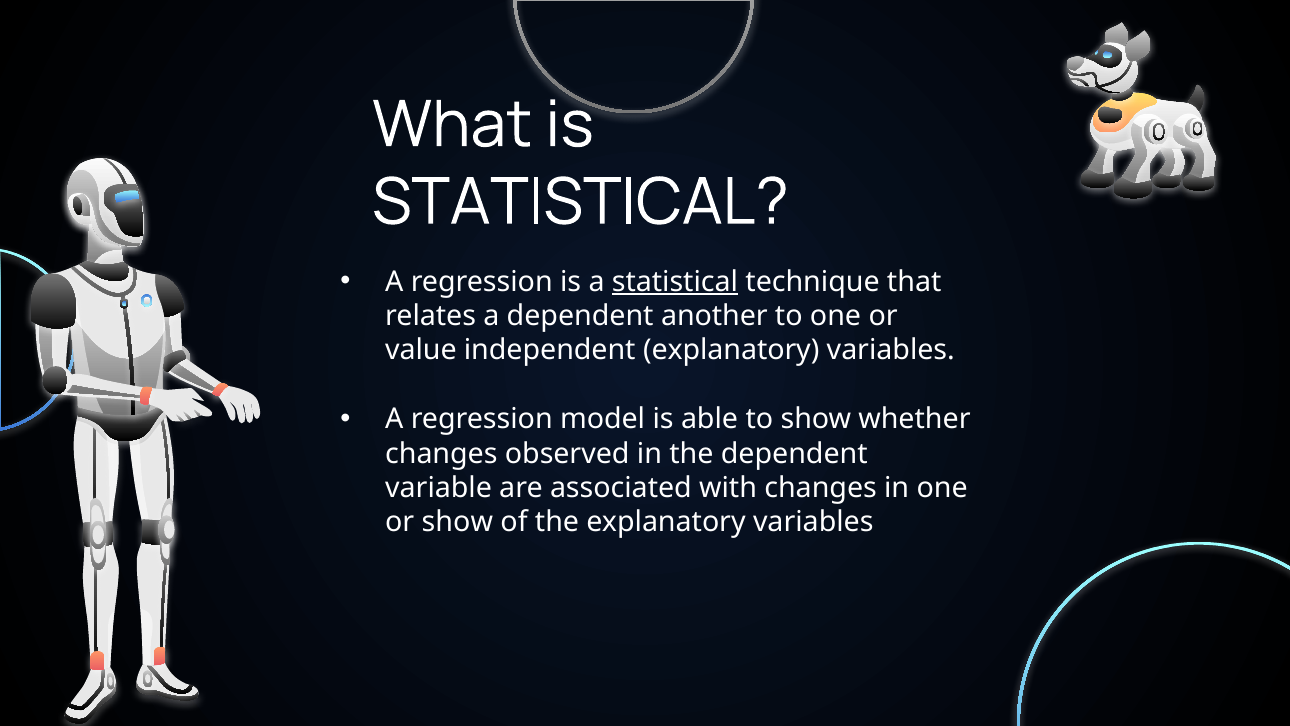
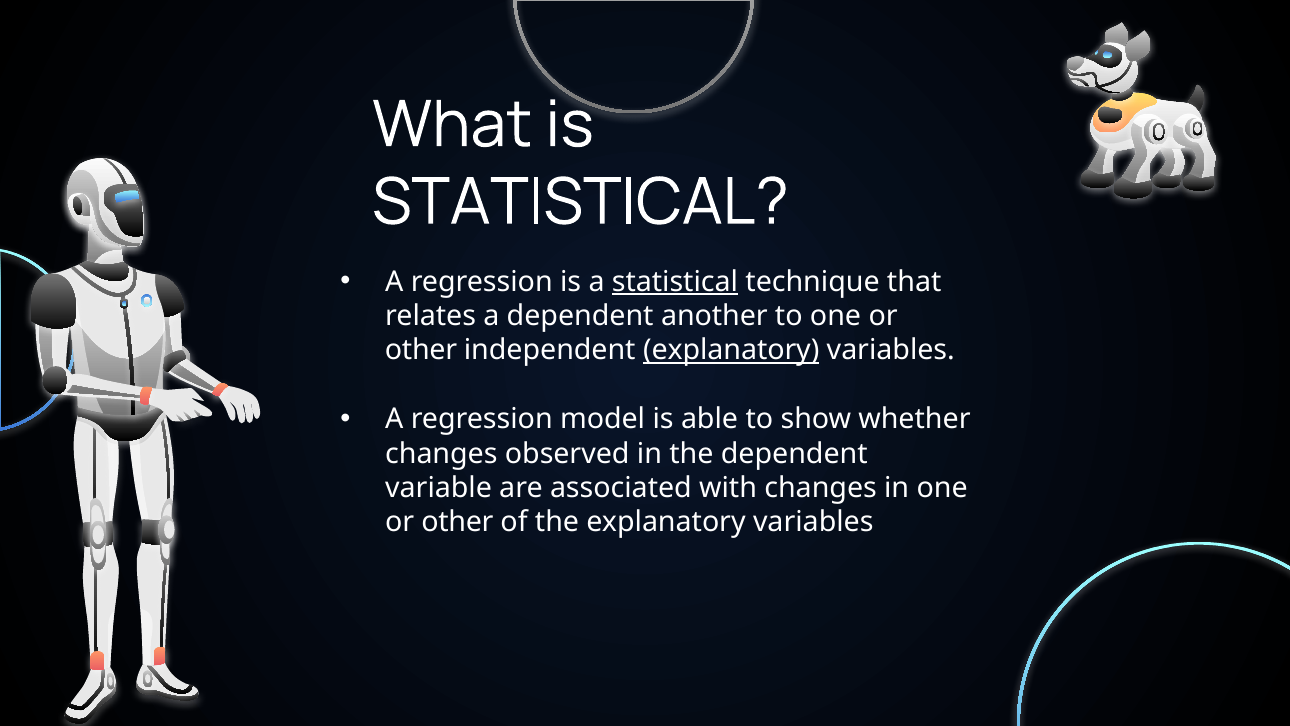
value at (421, 350): value -> other
explanatory at (731, 350) underline: none -> present
show at (457, 522): show -> other
